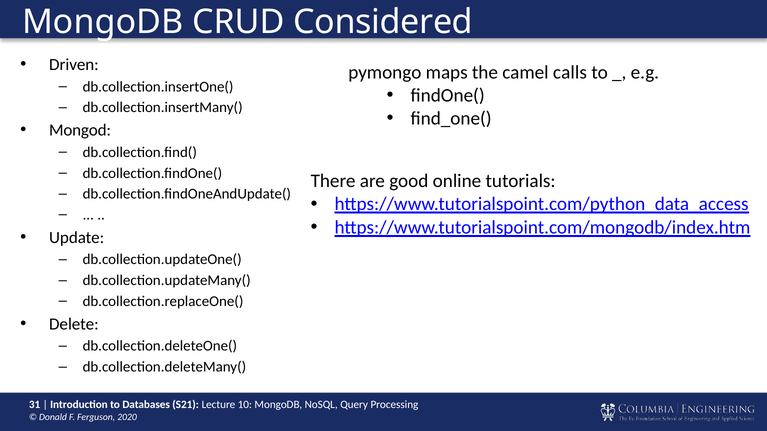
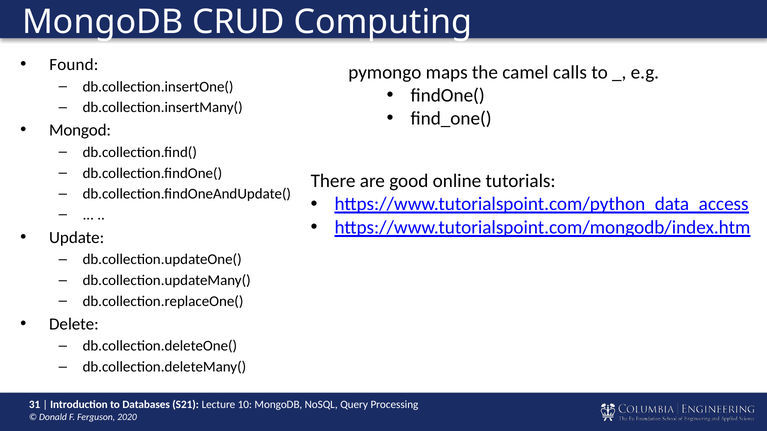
Considered: Considered -> Computing
Driven: Driven -> Found
